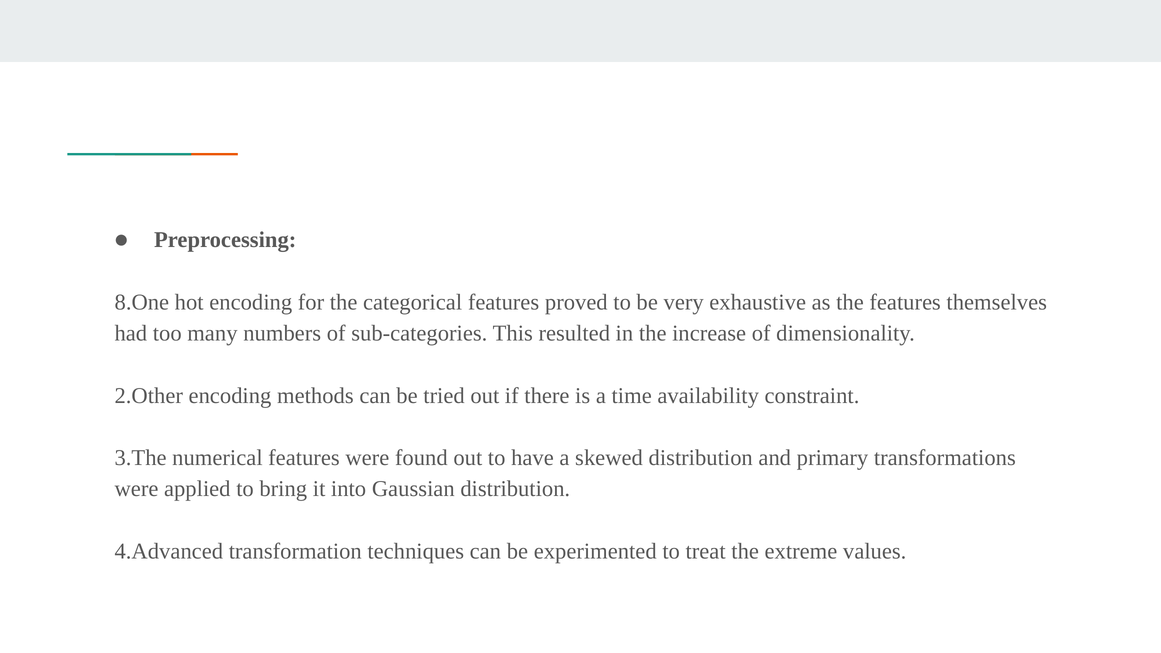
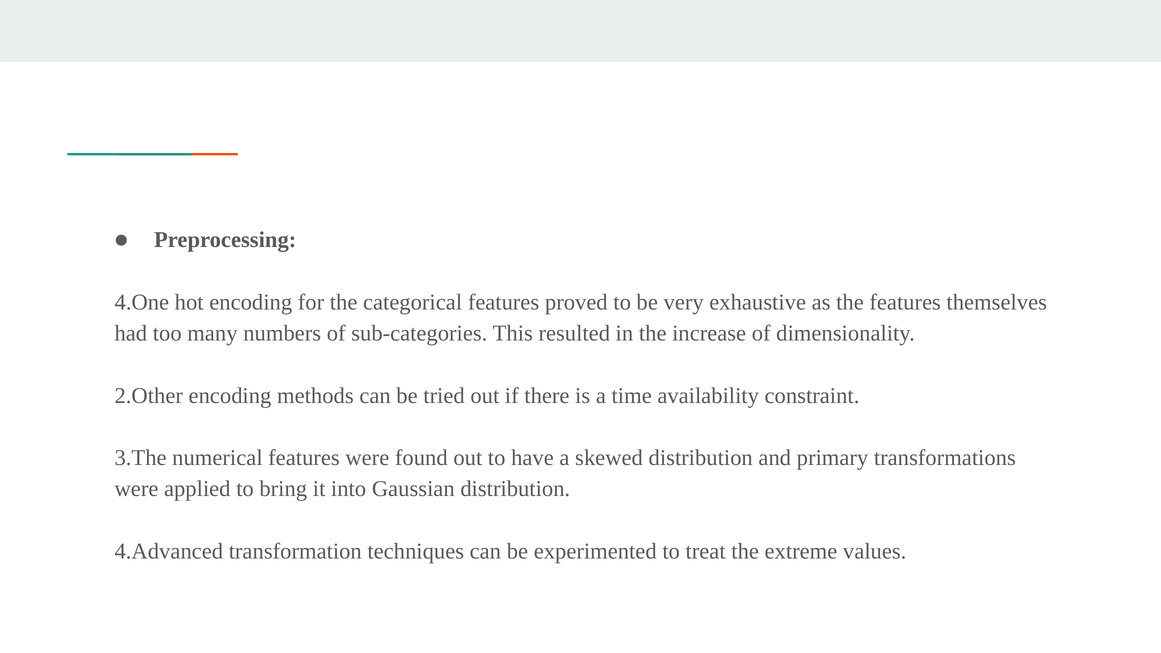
8.One: 8.One -> 4.One
